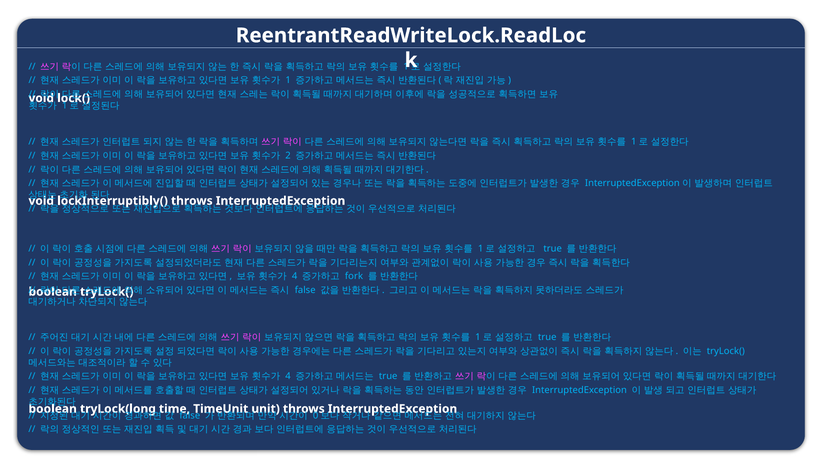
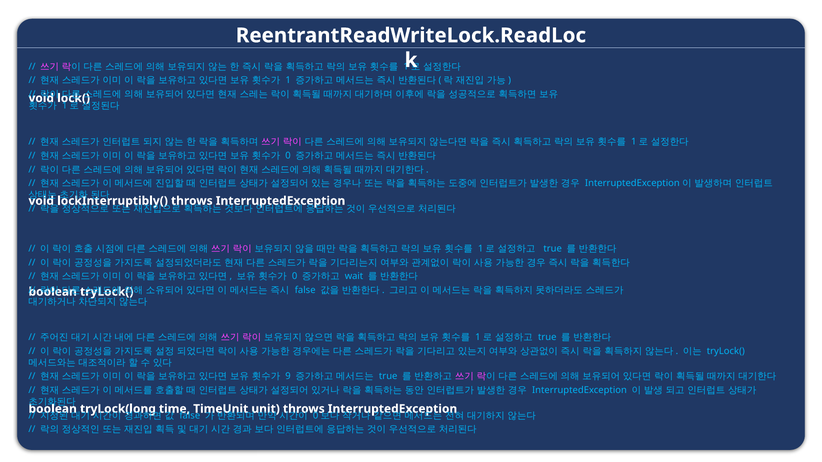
2 at (288, 156): 2 -> 0
4 at (295, 276): 4 -> 0
fork: fork -> wait
4 at (288, 377): 4 -> 9
